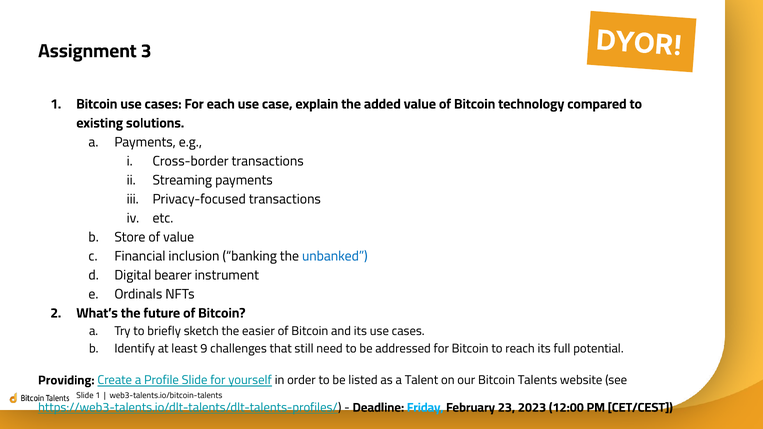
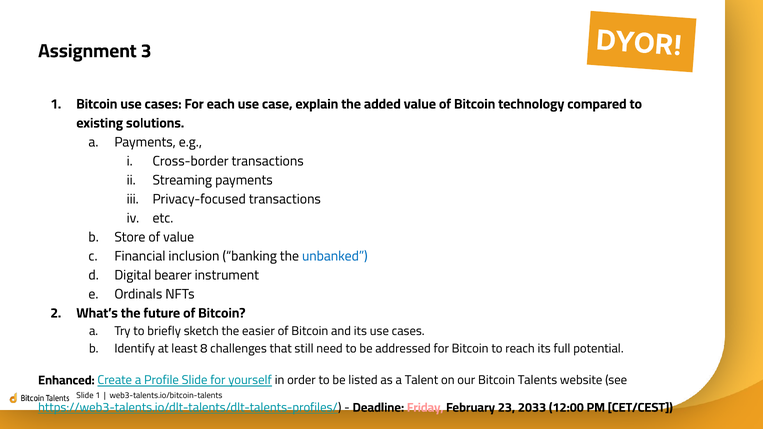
9: 9 -> 8
Providing: Providing -> Enhanced
Friday colour: light blue -> pink
2023: 2023 -> 2033
